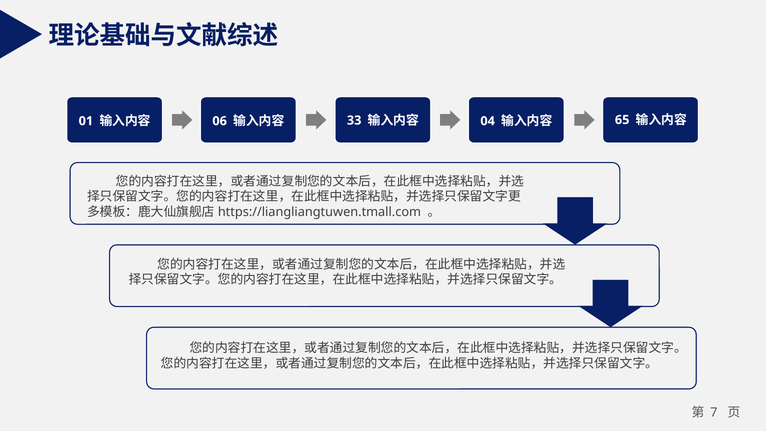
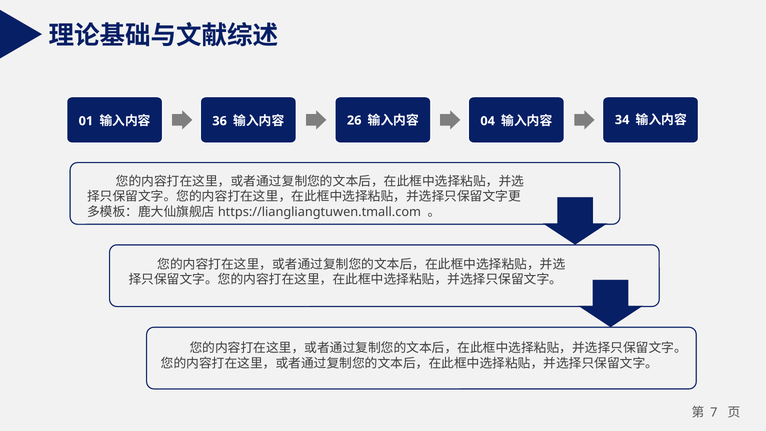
06: 06 -> 36
33: 33 -> 26
65: 65 -> 34
